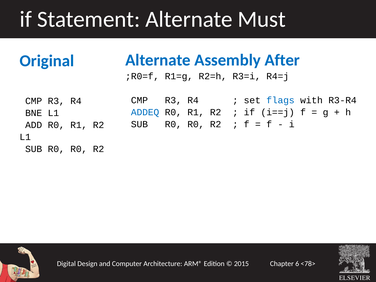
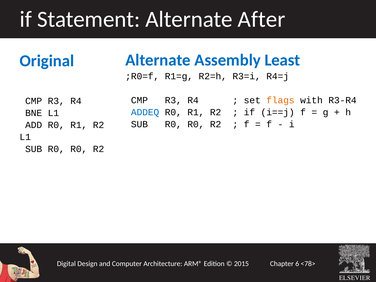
Must: Must -> After
After: After -> Least
flags colour: blue -> orange
